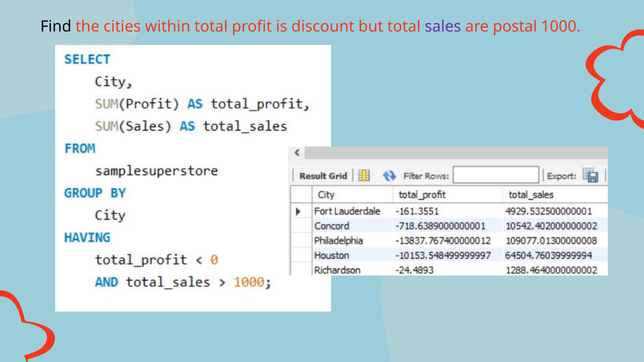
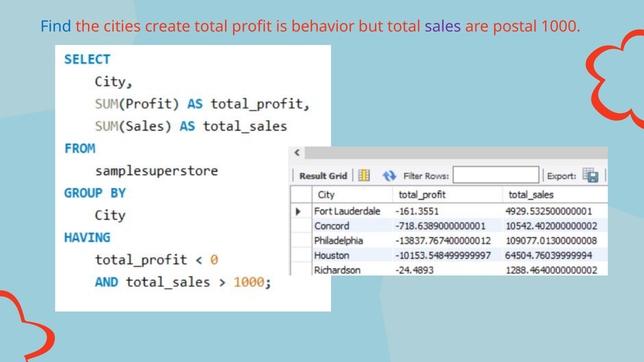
Find colour: black -> blue
within: within -> create
discount: discount -> behavior
